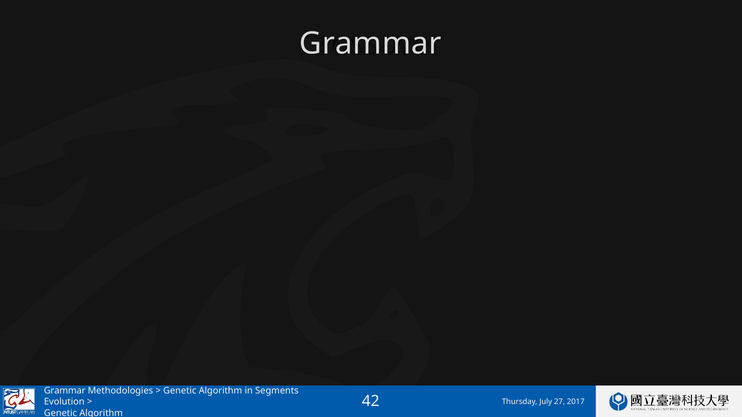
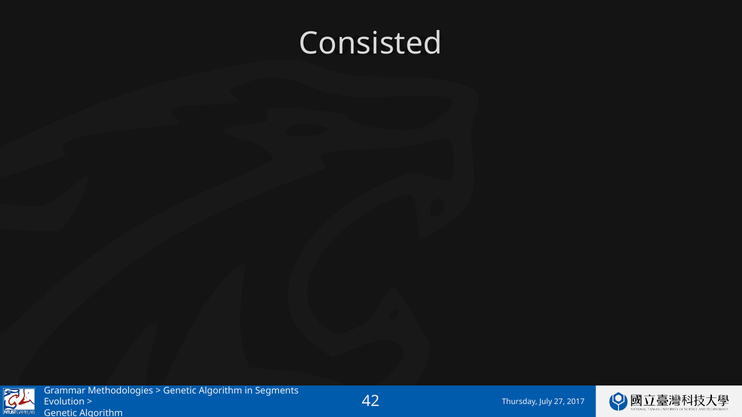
Grammar at (370, 43): Grammar -> Consisted
